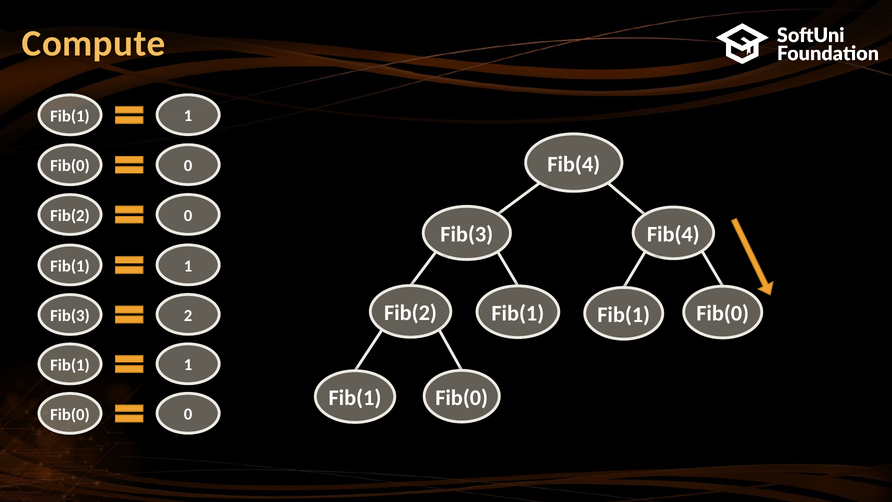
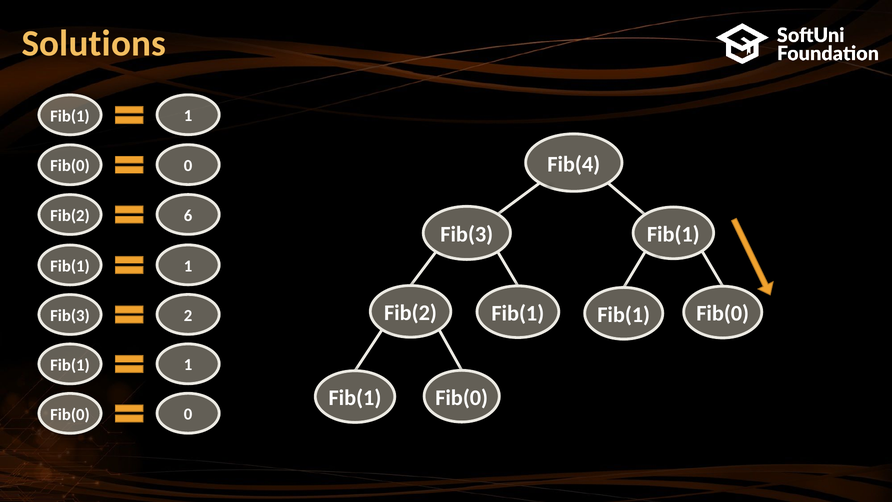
Compute: Compute -> Solutions
Fib(2 0: 0 -> 6
Fib(3 Fib(4: Fib(4 -> Fib(1
